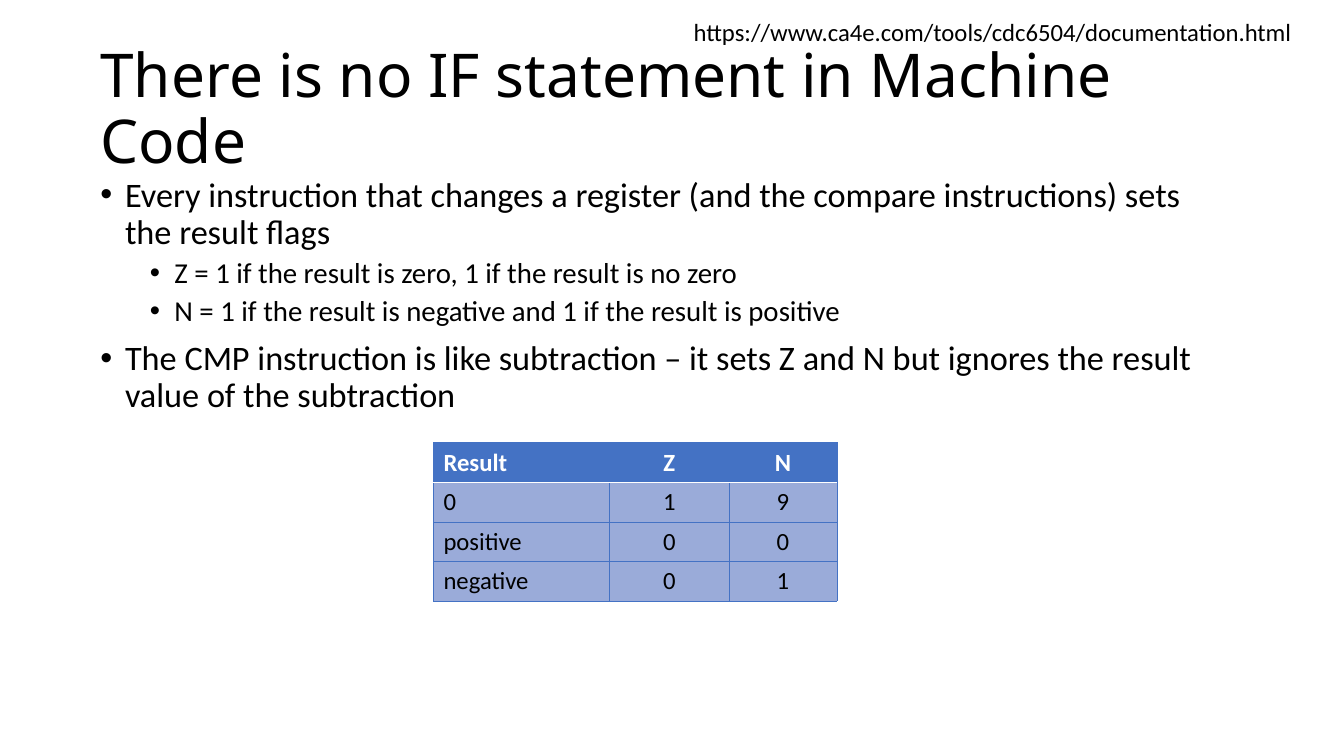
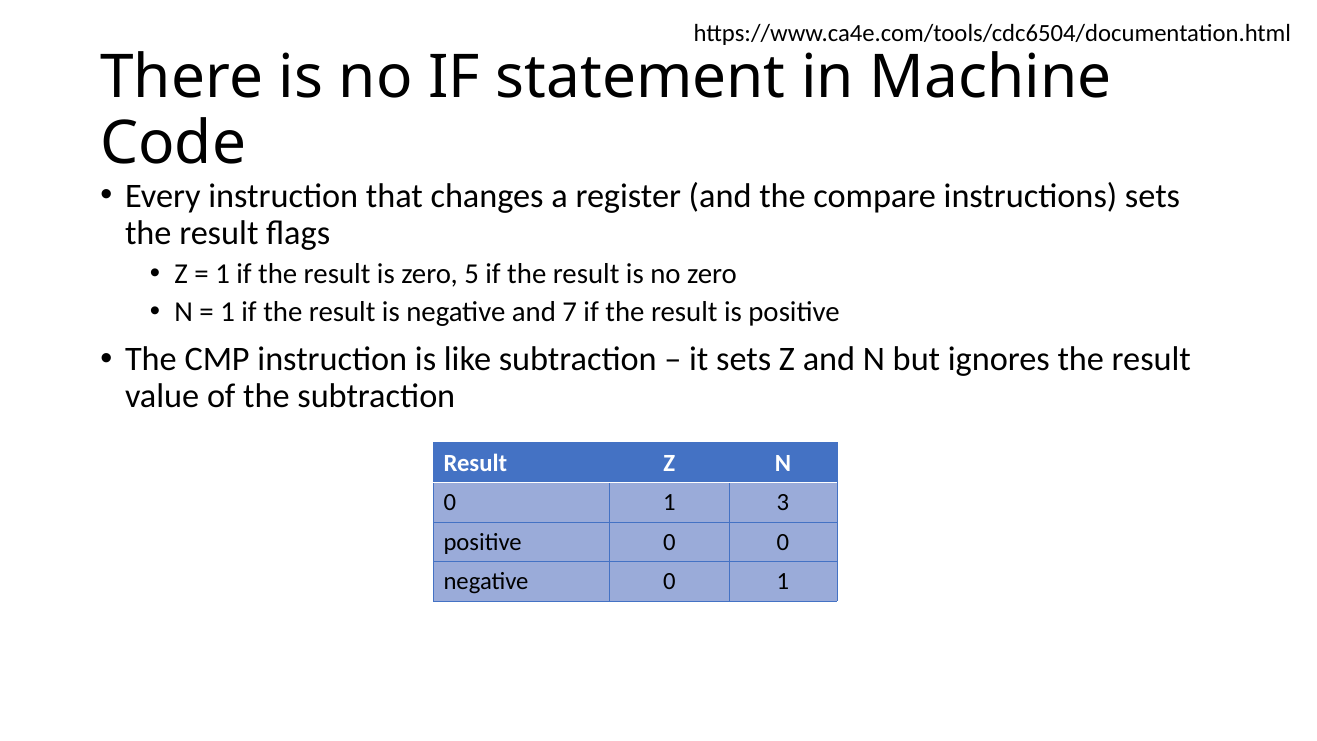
zero 1: 1 -> 5
and 1: 1 -> 7
9: 9 -> 3
